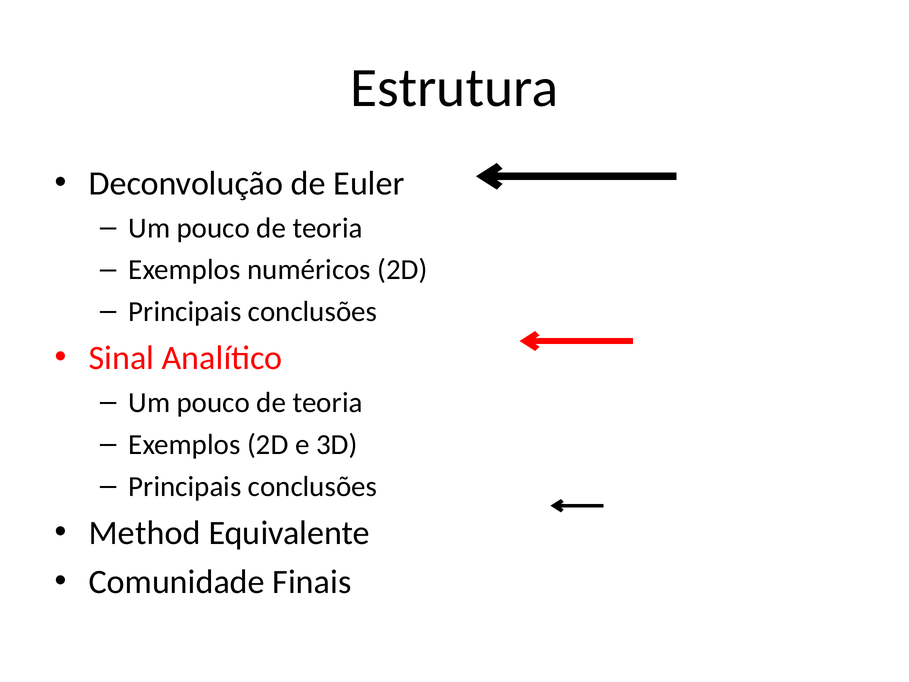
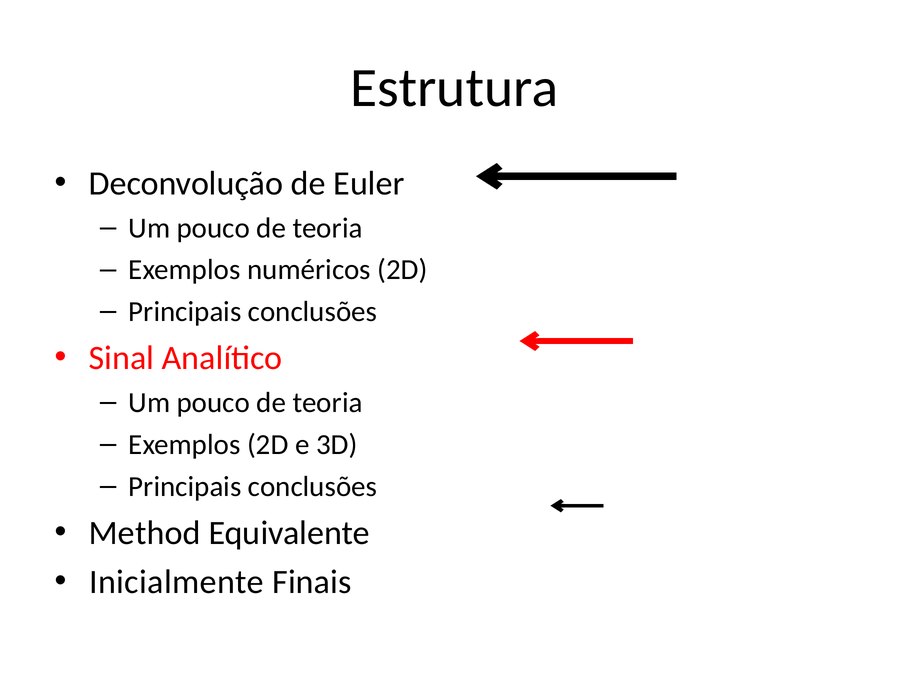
Comunidade: Comunidade -> Inicialmente
